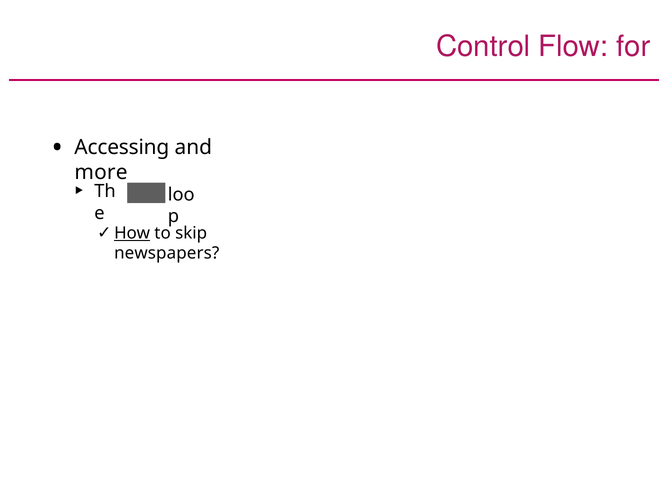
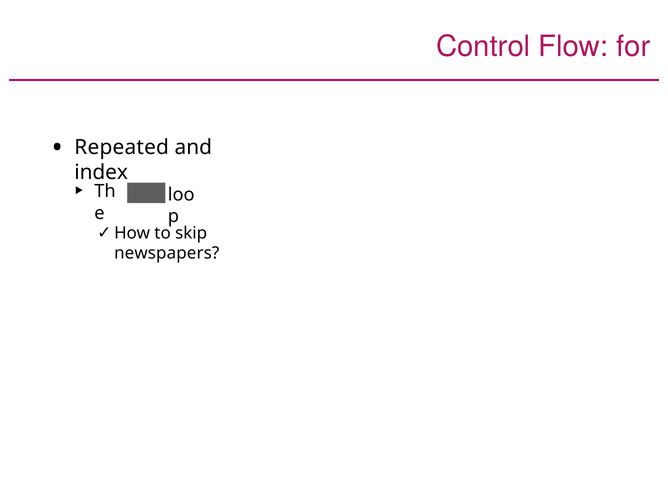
Accessing: Accessing -> Repeated
more: more -> index
How underline: present -> none
